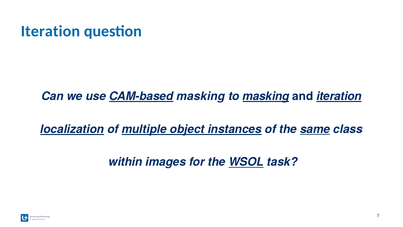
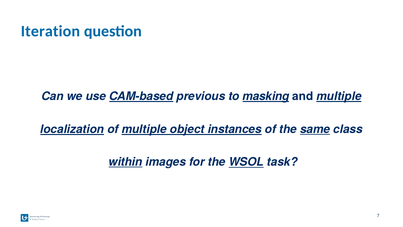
CAM-based masking: masking -> previous
and iteration: iteration -> multiple
within underline: none -> present
